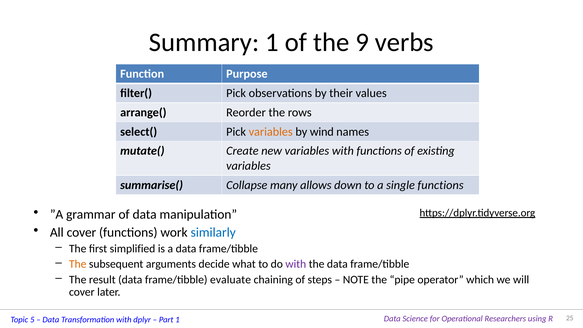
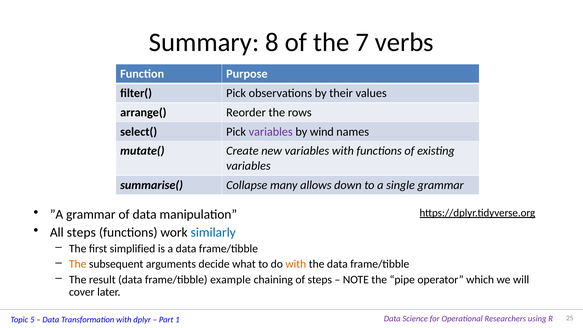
Summary 1: 1 -> 8
9: 9 -> 7
variables at (271, 132) colour: orange -> purple
single functions: functions -> grammar
All cover: cover -> steps
with at (296, 264) colour: purple -> orange
evaluate: evaluate -> example
